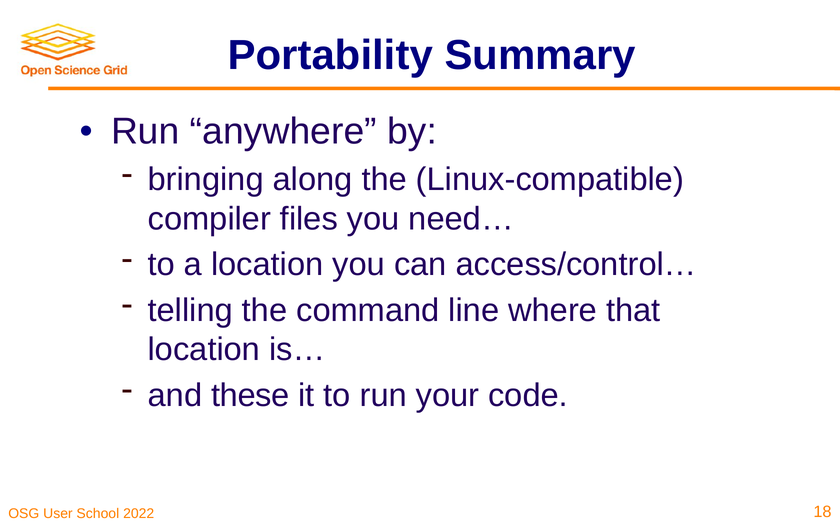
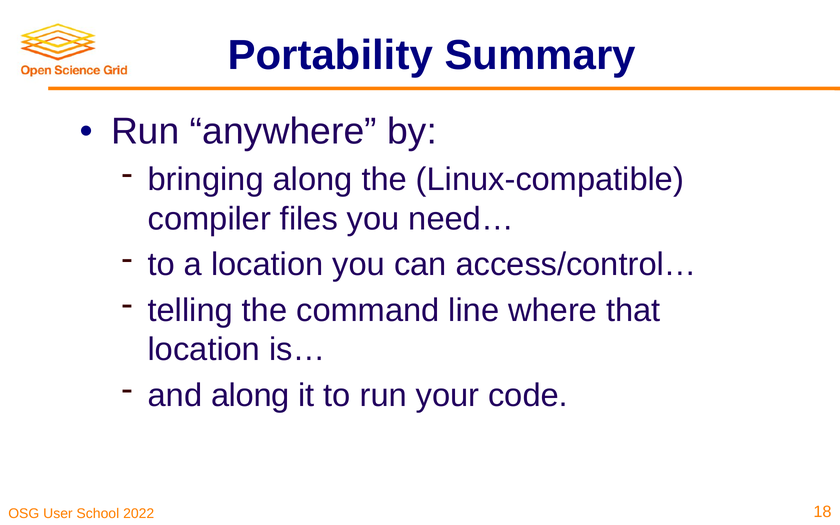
and these: these -> along
